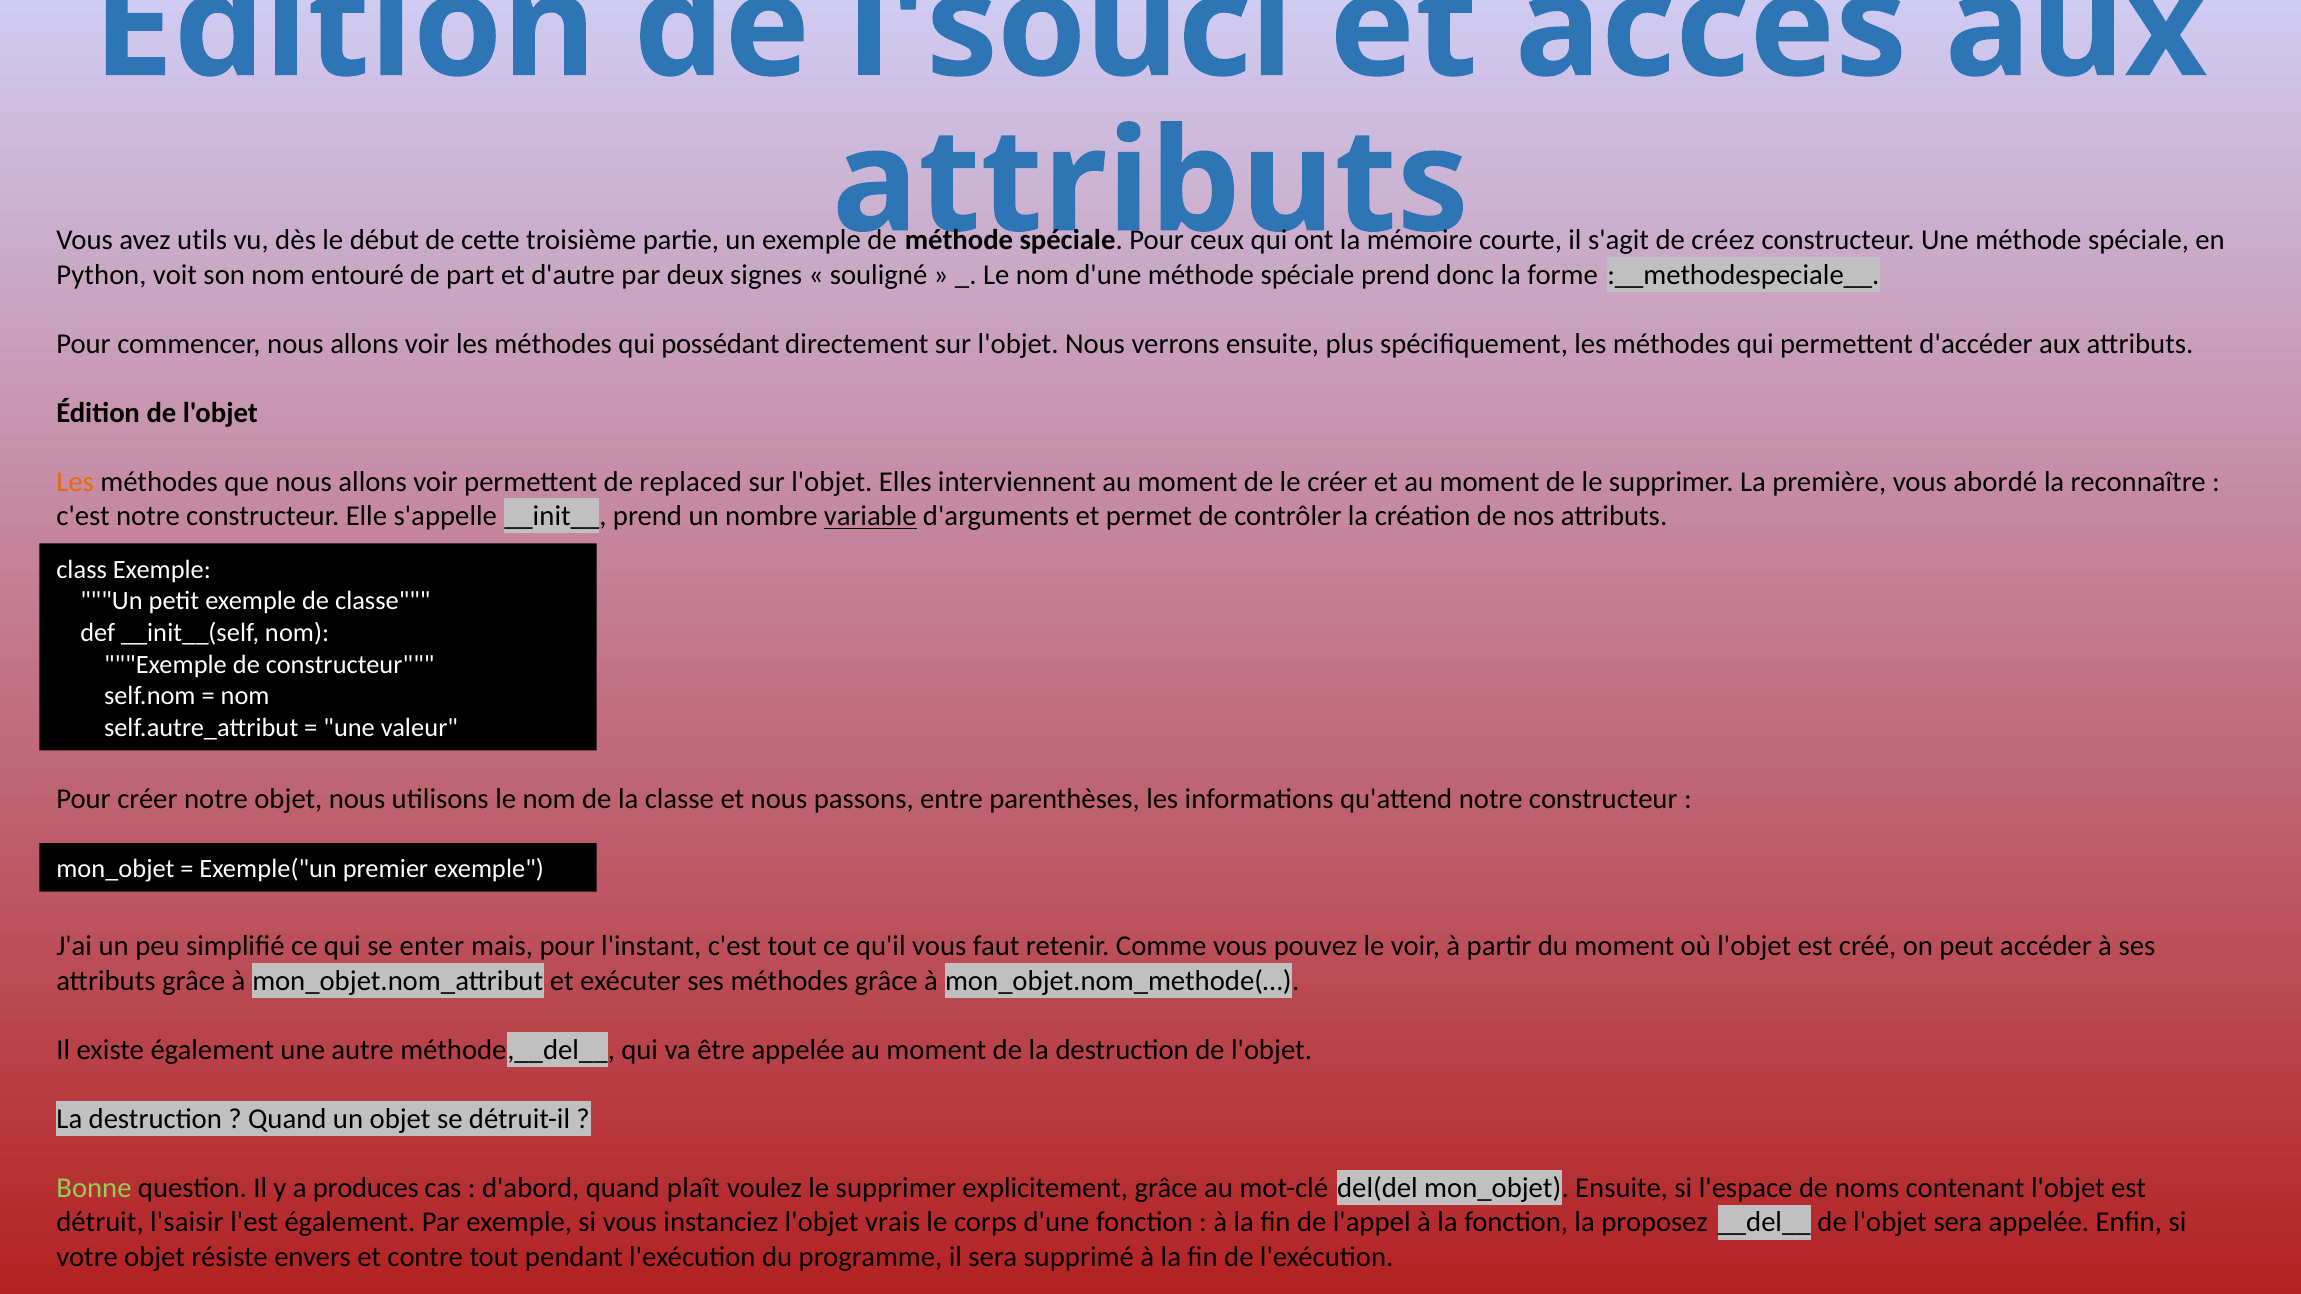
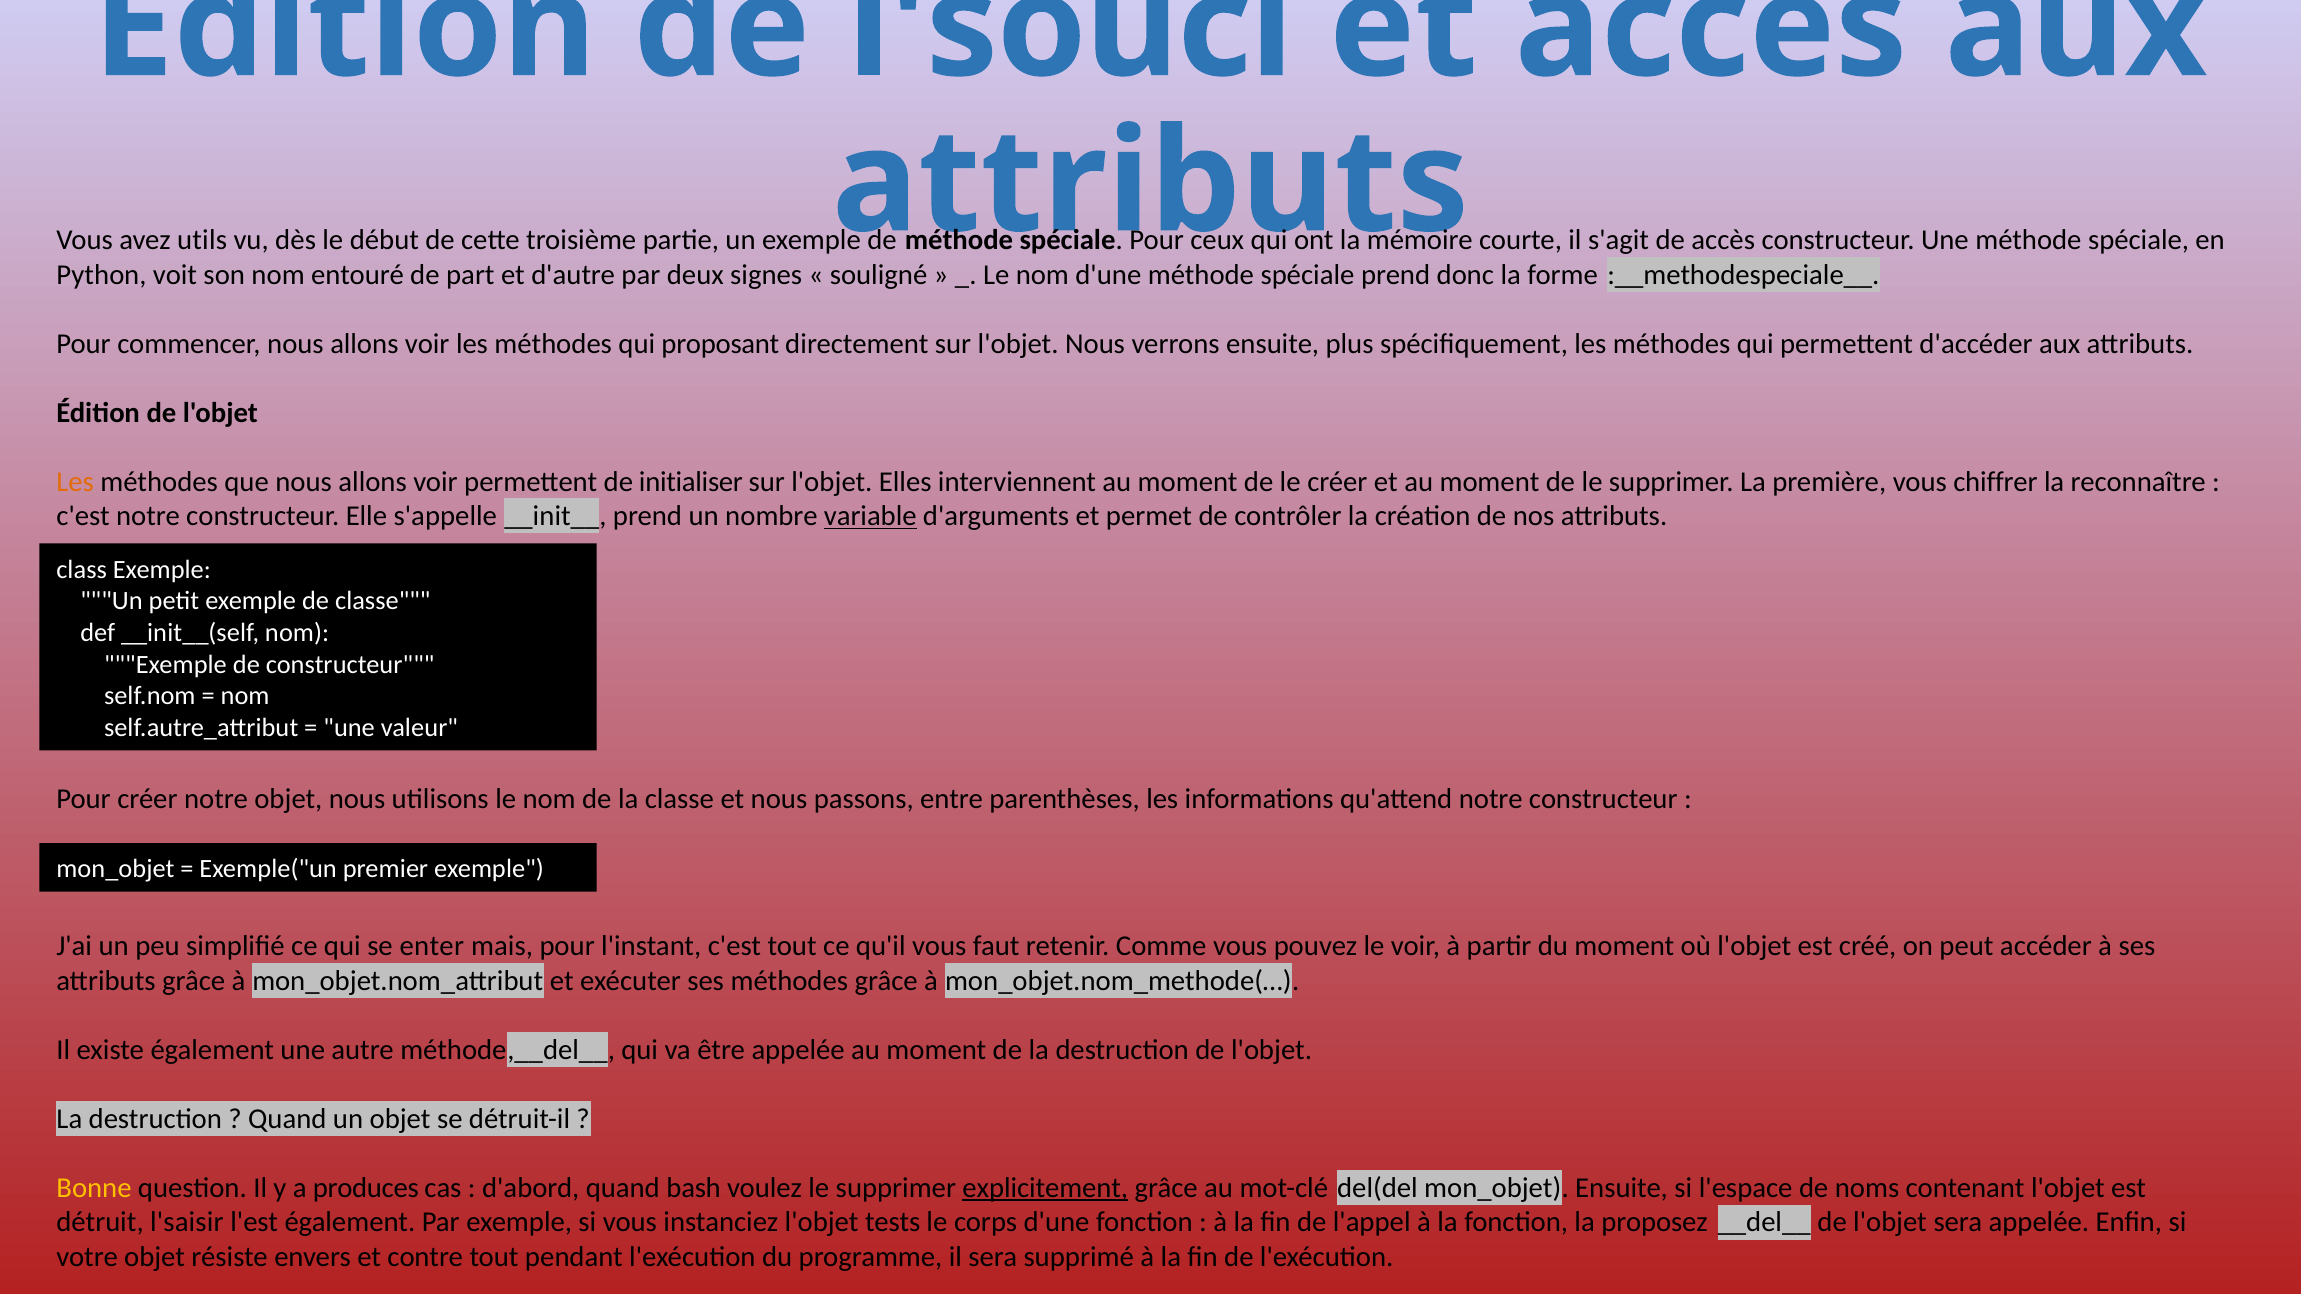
de créez: créez -> accès
possédant: possédant -> proposant
replaced: replaced -> initialiser
abordé: abordé -> chiffrer
Bonne colour: light green -> yellow
plaît: plaît -> bash
explicitement underline: none -> present
vrais: vrais -> tests
